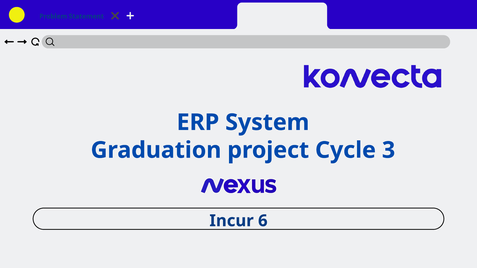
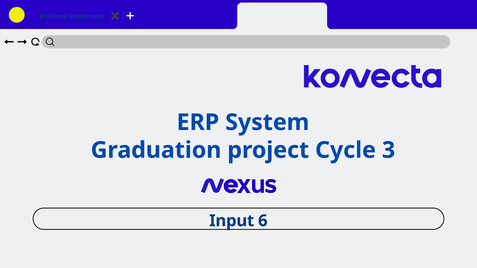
Incur: Incur -> Input
